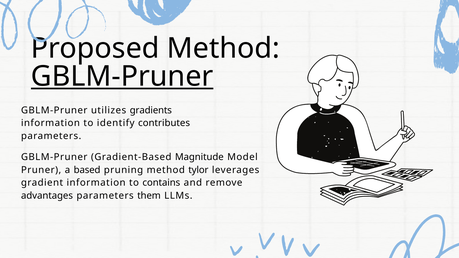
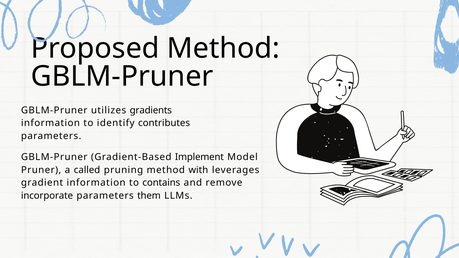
GBLM-Pruner at (122, 76) underline: present -> none
Magnitude: Magnitude -> Implement
based: based -> called
tylor: tylor -> with
advantages: advantages -> incorporate
